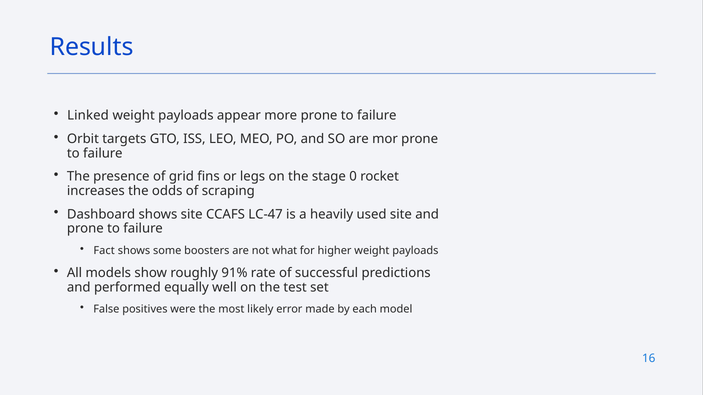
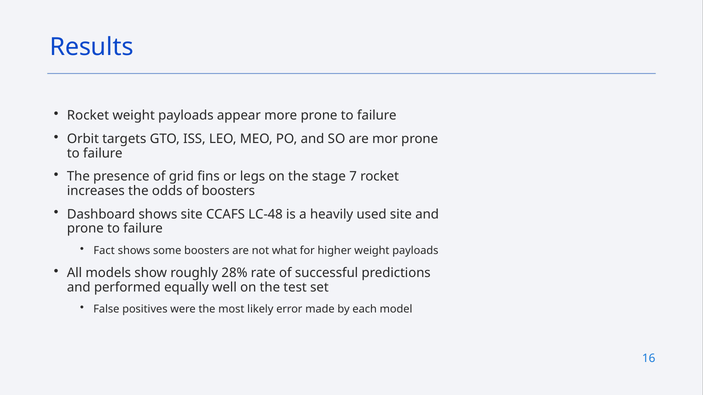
Linked at (88, 116): Linked -> Rocket
0: 0 -> 7
of scraping: scraping -> boosters
LC-47: LC-47 -> LC-48
91%: 91% -> 28%
